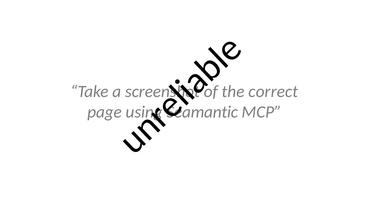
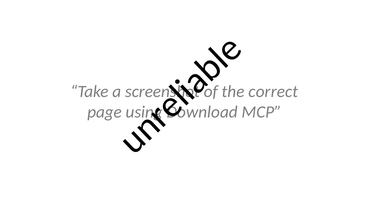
Seamantic: Seamantic -> Download
